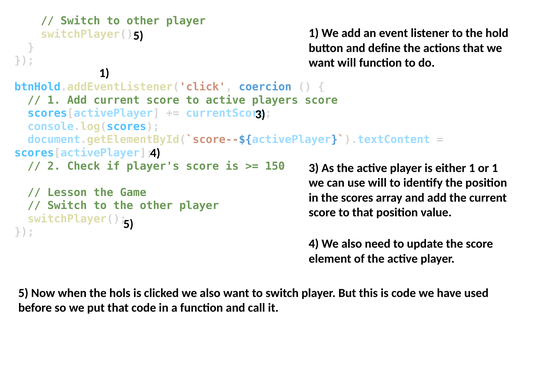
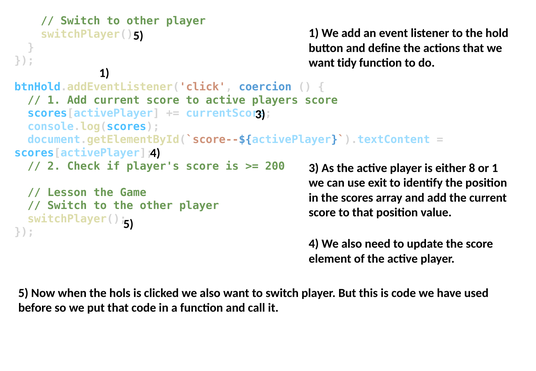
want will: will -> tidy
150: 150 -> 200
either 1: 1 -> 8
use will: will -> exit
